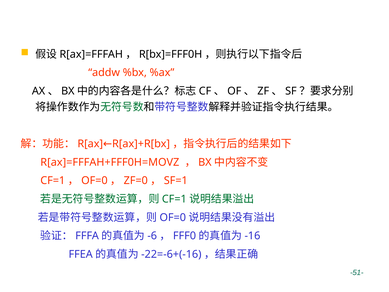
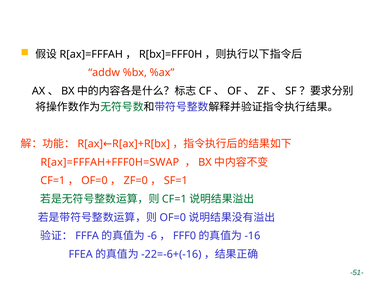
R[ax]=FFFAH+FFF0H=MOVZ: R[ax]=FFFAH+FFF0H=MOVZ -> R[ax]=FFFAH+FFF0H=SWAP
